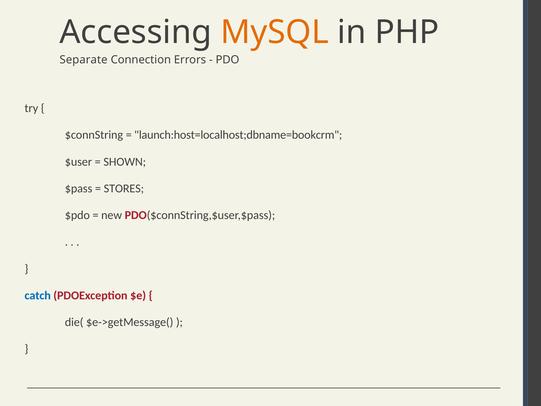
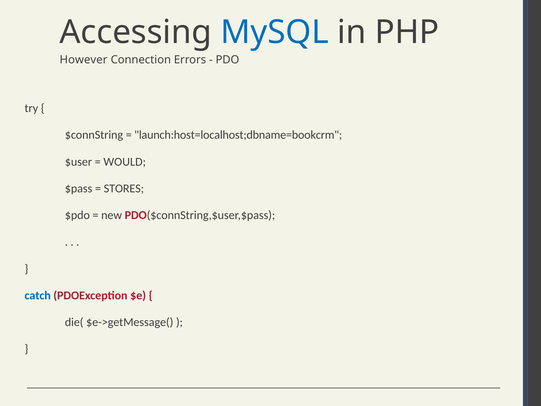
MySQL colour: orange -> blue
Separate: Separate -> However
SHOWN: SHOWN -> WOULD
